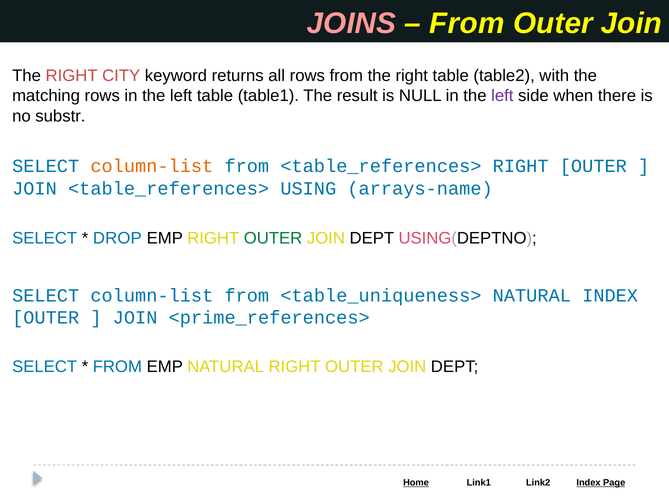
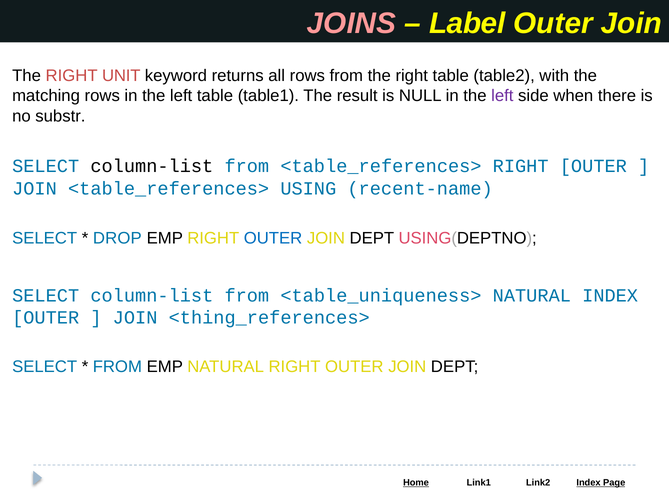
From at (467, 23): From -> Label
CITY: CITY -> UNIT
column-list at (152, 166) colour: orange -> black
arrays-name: arrays-name -> recent-name
OUTER at (273, 238) colour: green -> blue
<prime_references>: <prime_references> -> <thing_references>
